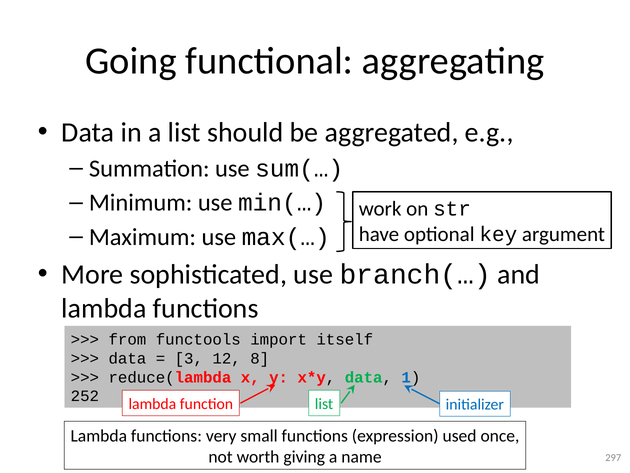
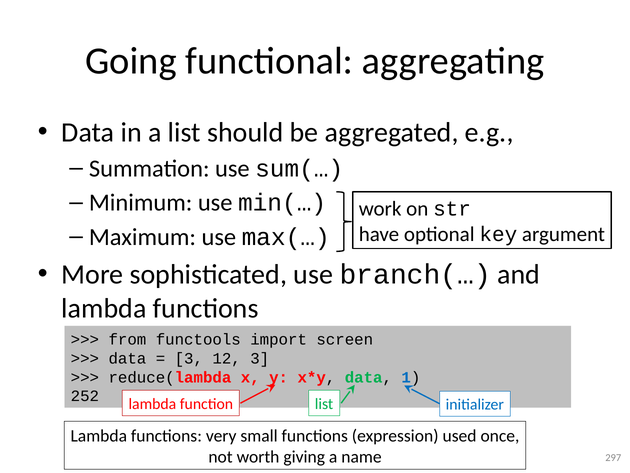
itself: itself -> screen
12 8: 8 -> 3
